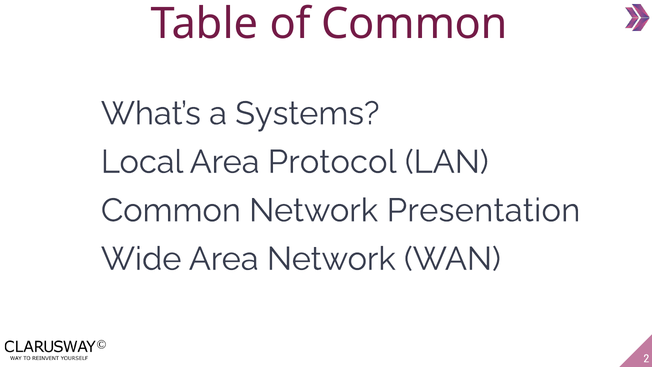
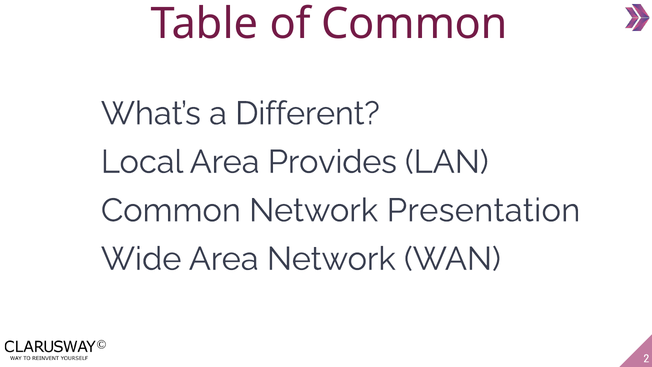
Systems: Systems -> Different
Protocol: Protocol -> Provides
